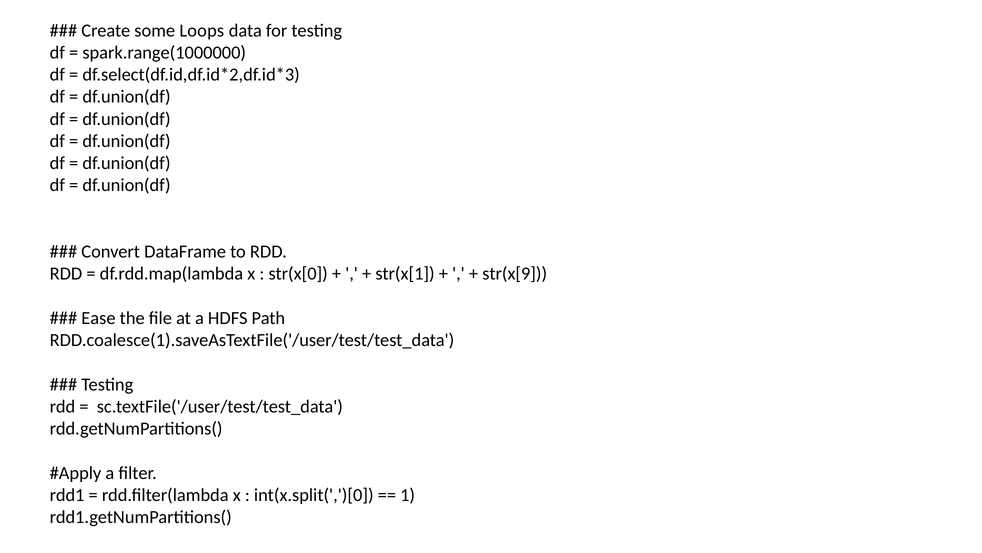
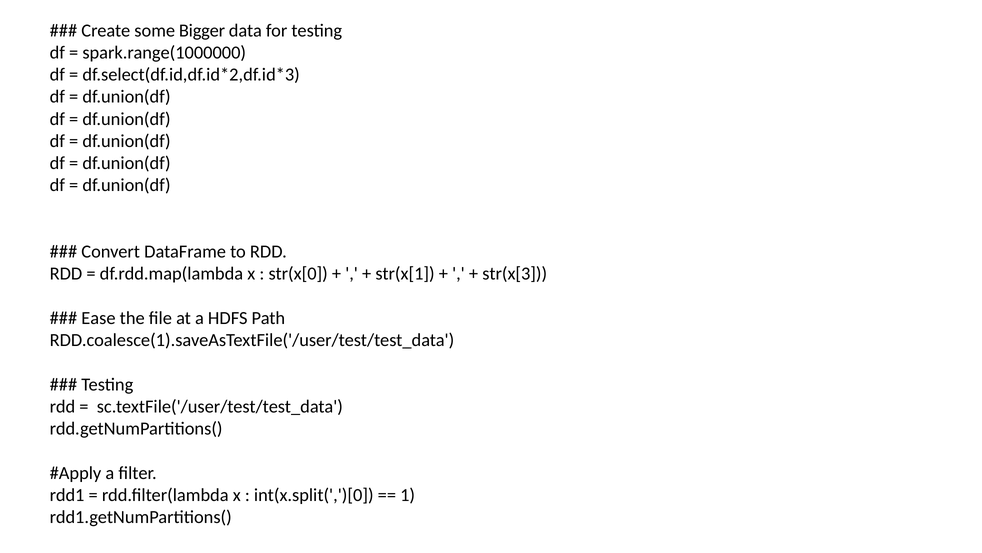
Loops: Loops -> Bigger
str(x[9: str(x[9 -> str(x[3
